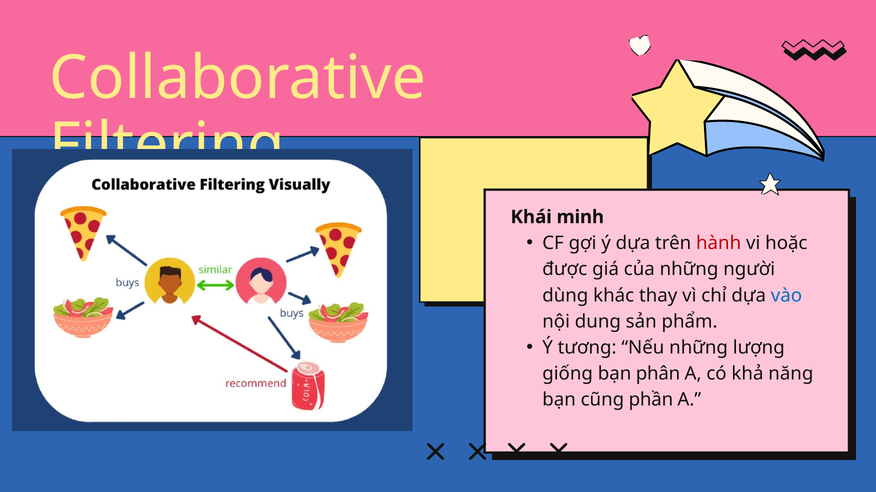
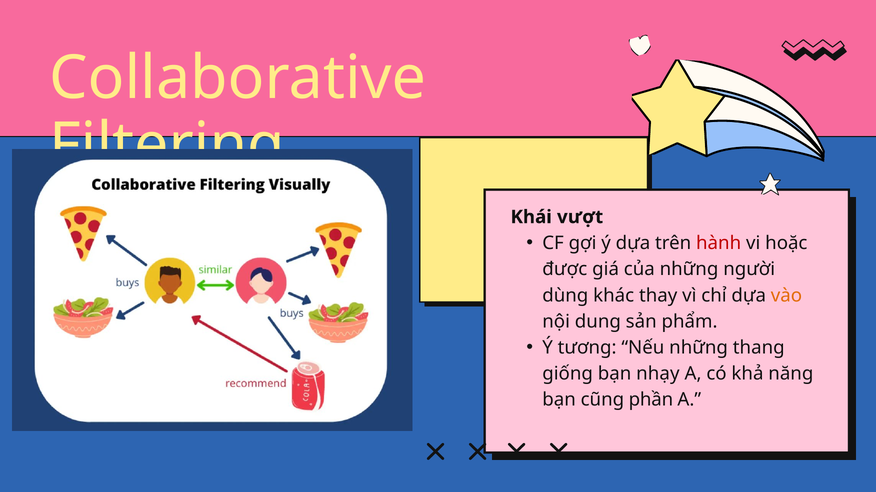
minh: minh -> vượt
vào colour: blue -> orange
lượng: lượng -> thang
phân: phân -> nhạy
